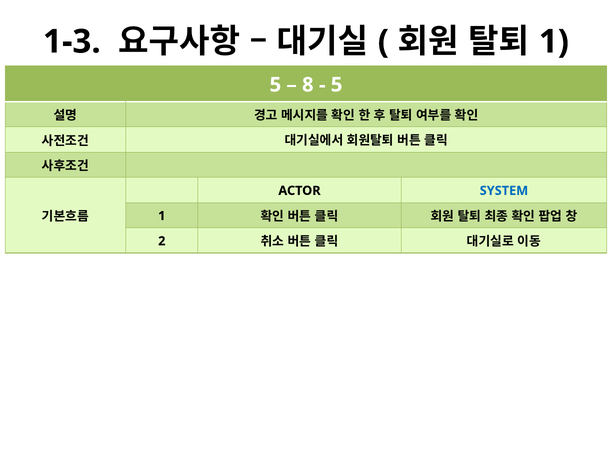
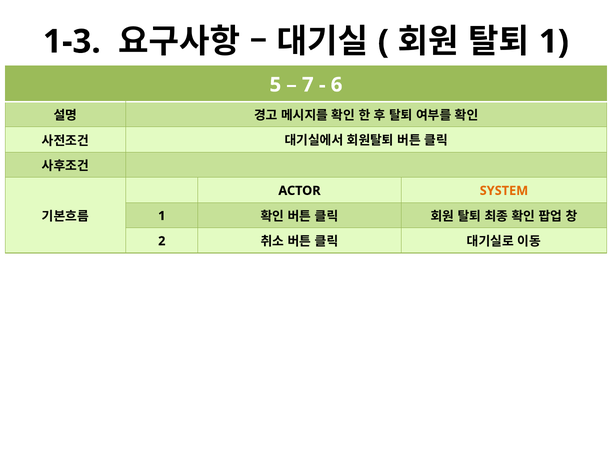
8: 8 -> 7
5 at (337, 85): 5 -> 6
SYSTEM colour: blue -> orange
